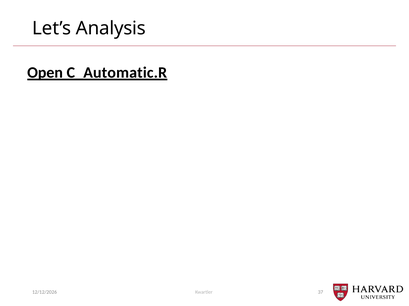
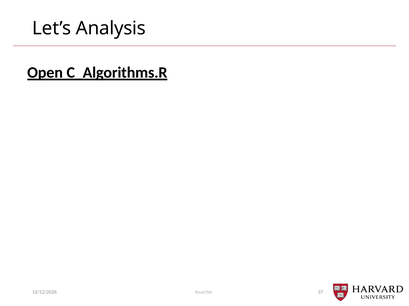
C_Automatic.R: C_Automatic.R -> C_Algorithms.R
